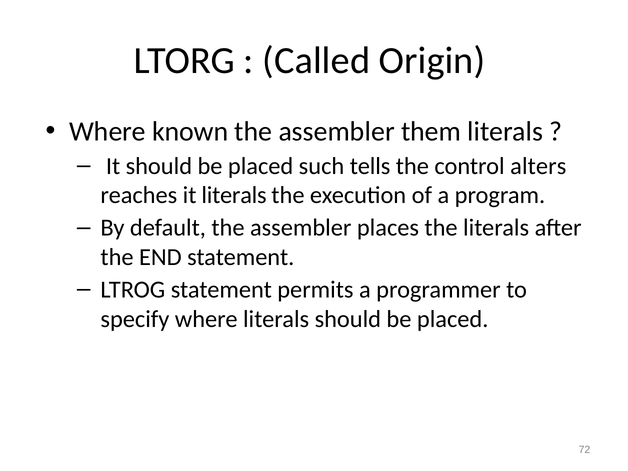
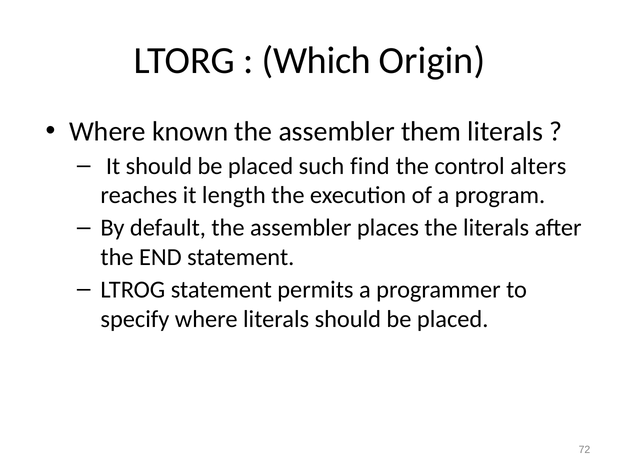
Called: Called -> Which
tells: tells -> find
it literals: literals -> length
